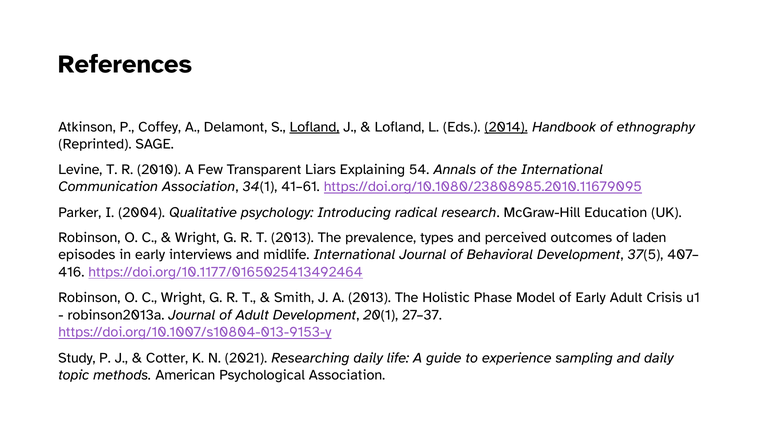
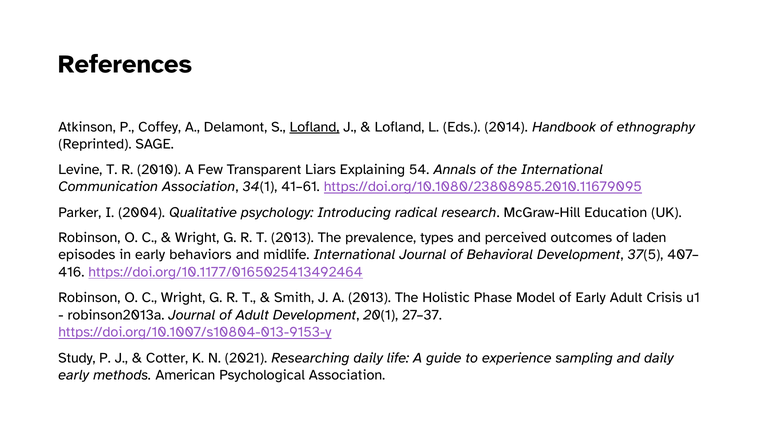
2014 underline: present -> none
interviews: interviews -> behaviors
topic at (74, 375): topic -> early
